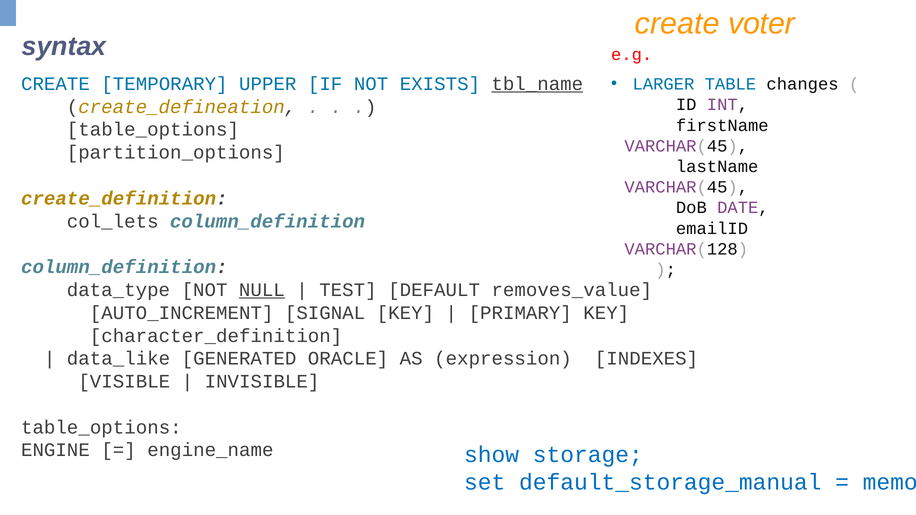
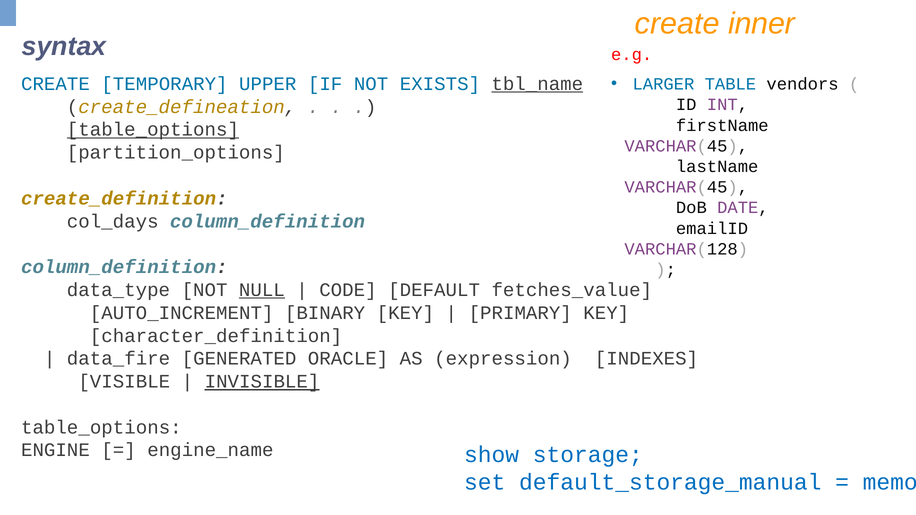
voter: voter -> inner
changes: changes -> vendors
table_options at (153, 130) underline: none -> present
col_lets: col_lets -> col_days
TEST: TEST -> CODE
removes_value: removes_value -> fetches_value
SIGNAL: SIGNAL -> BINARY
data_like: data_like -> data_fire
INVISIBLE underline: none -> present
